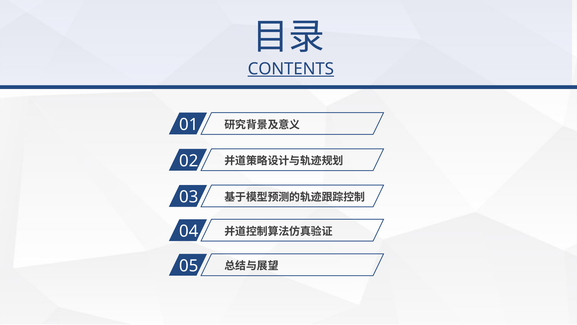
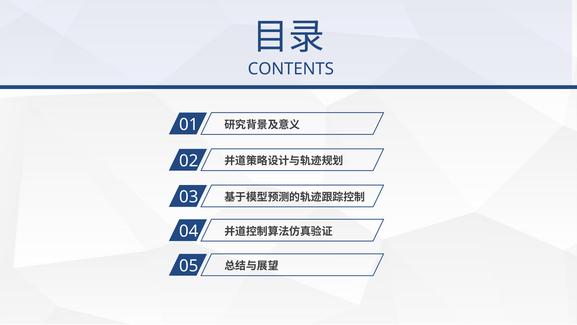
CONTENTS underline: present -> none
